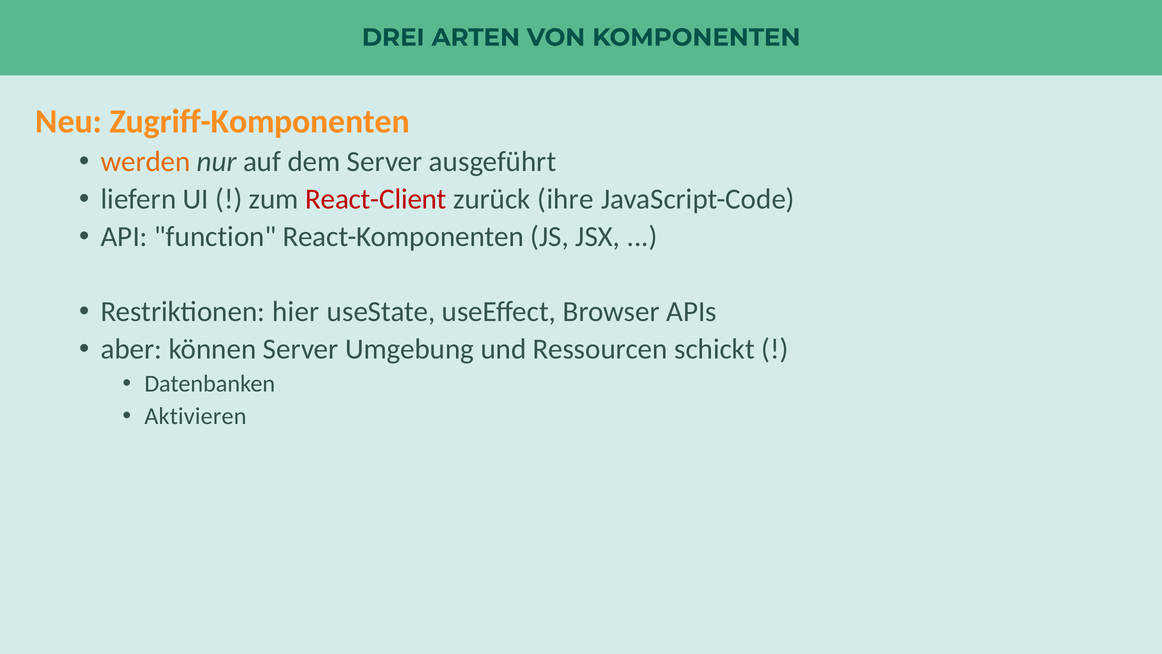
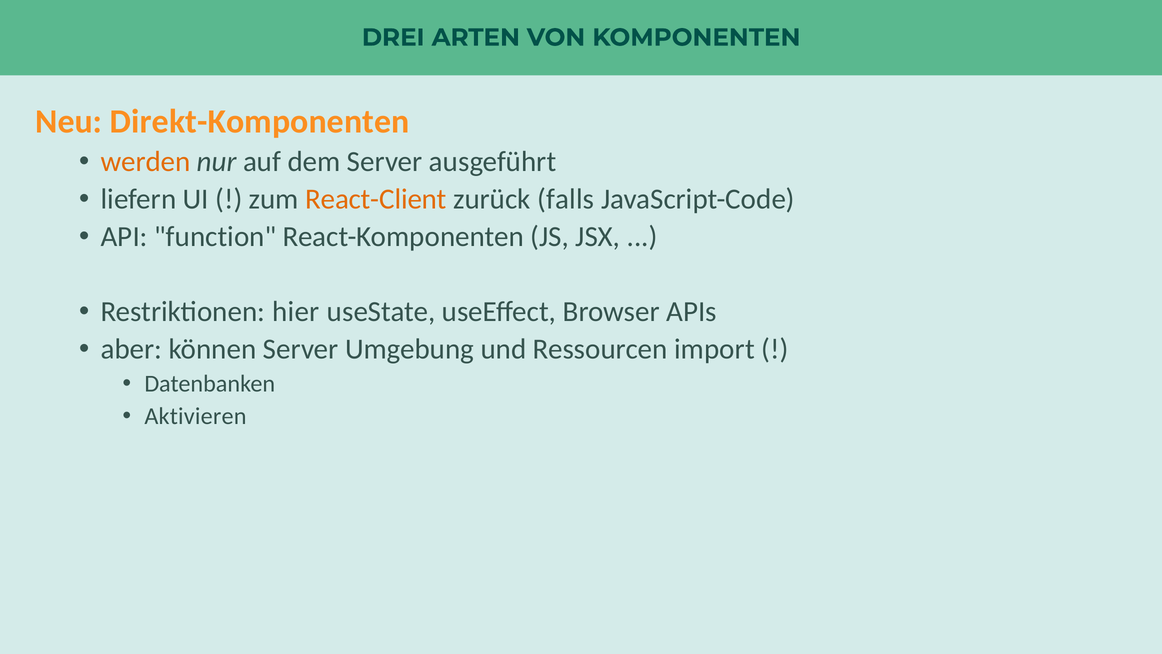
Zugriff-Komponenten: Zugriff-Komponenten -> Direkt-Komponenten
React-Client colour: red -> orange
ihre: ihre -> falls
schickt: schickt -> import
